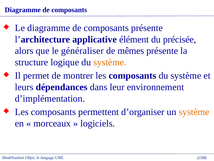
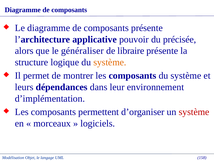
élément: élément -> pouvoir
mêmes: mêmes -> libraire
système at (194, 112) colour: orange -> red
